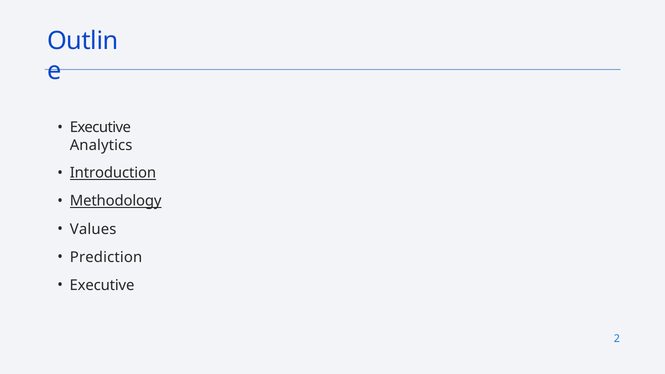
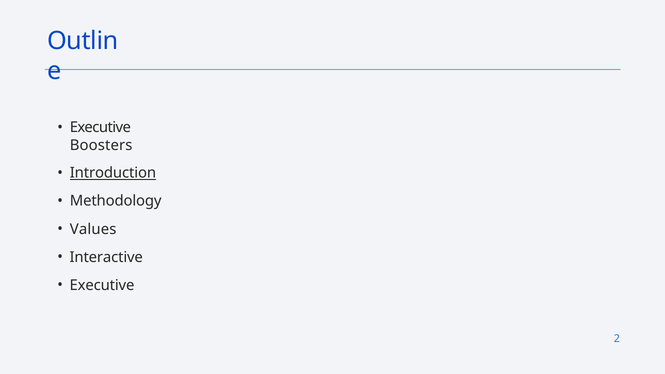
Analytics: Analytics -> Boosters
Methodology underline: present -> none
Prediction: Prediction -> Interactive
